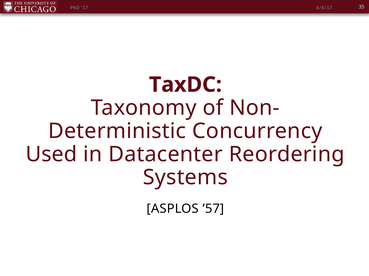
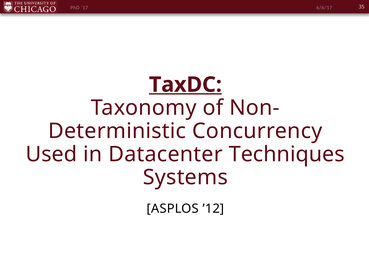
TaxDC underline: none -> present
Reordering: Reordering -> Techniques
’57: ’57 -> ’12
